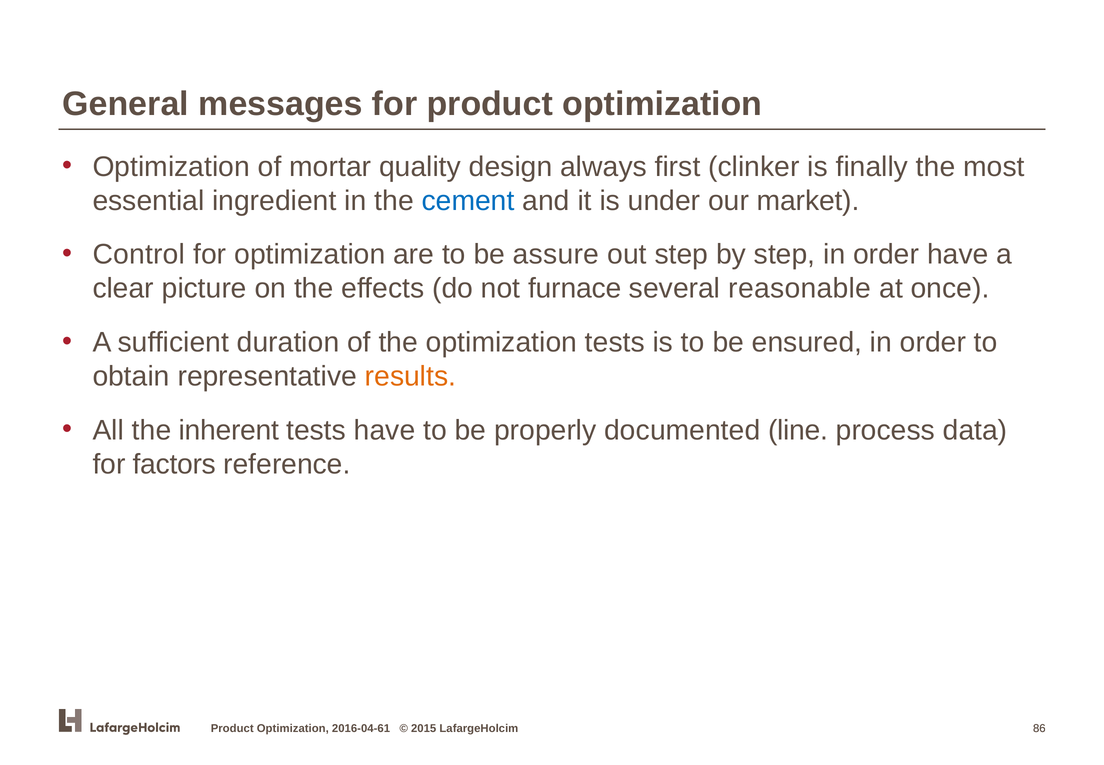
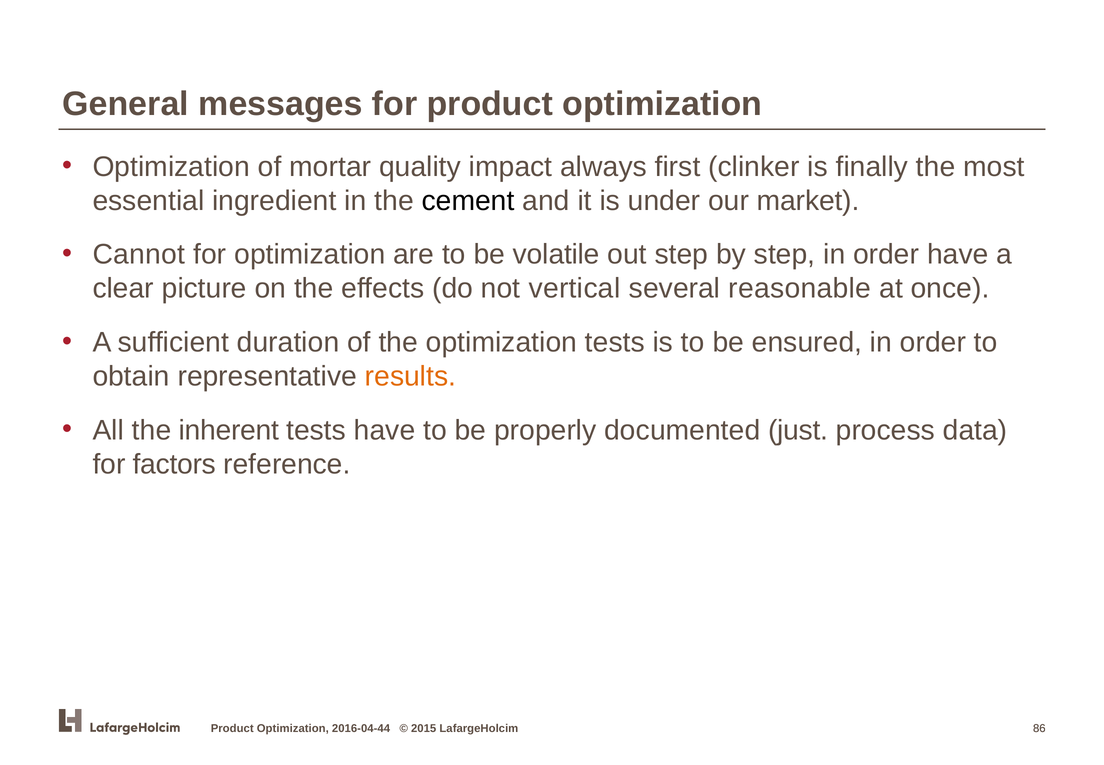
design: design -> impact
cement colour: blue -> black
Control: Control -> Cannot
assure: assure -> volatile
furnace: furnace -> vertical
line: line -> just
2016-04-61: 2016-04-61 -> 2016-04-44
